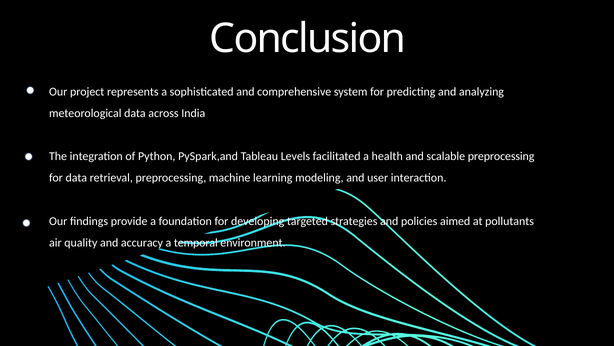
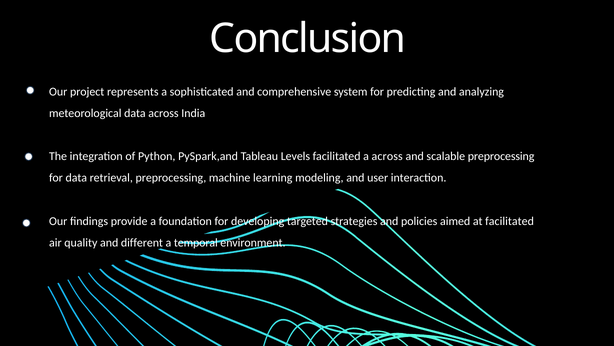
a health: health -> across
at pollutants: pollutants -> facilitated
accuracy: accuracy -> different
